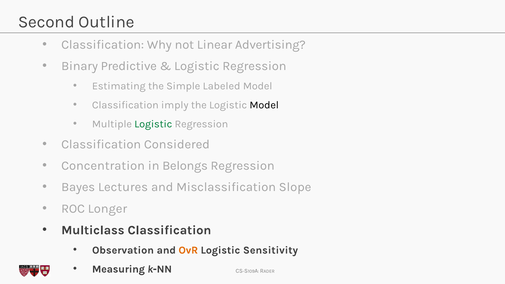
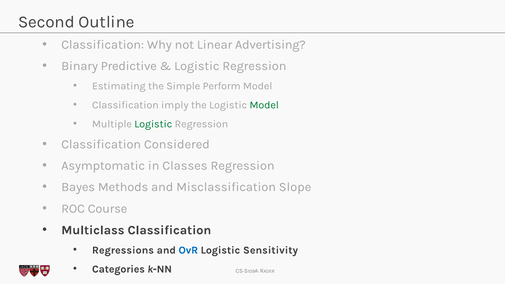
Labeled: Labeled -> Perform
Model at (264, 105) colour: black -> green
Concentration: Concentration -> Asymptomatic
Belongs: Belongs -> Classes
Lectures: Lectures -> Methods
Longer: Longer -> Course
Observation: Observation -> Regressions
OvR colour: orange -> blue
Measuring: Measuring -> Categories
